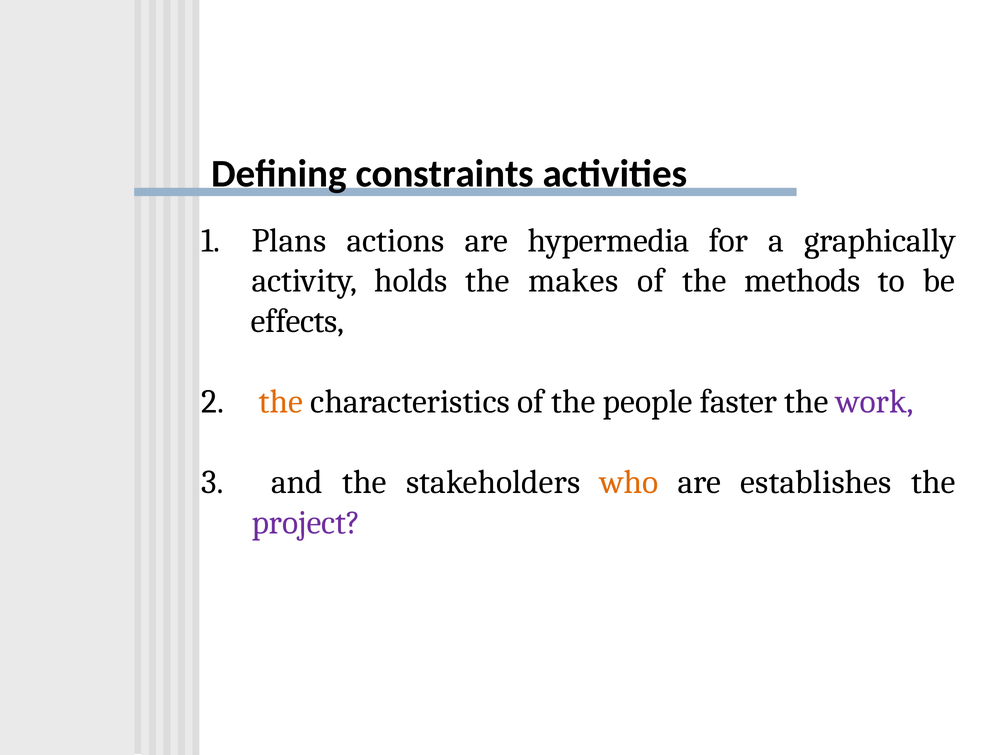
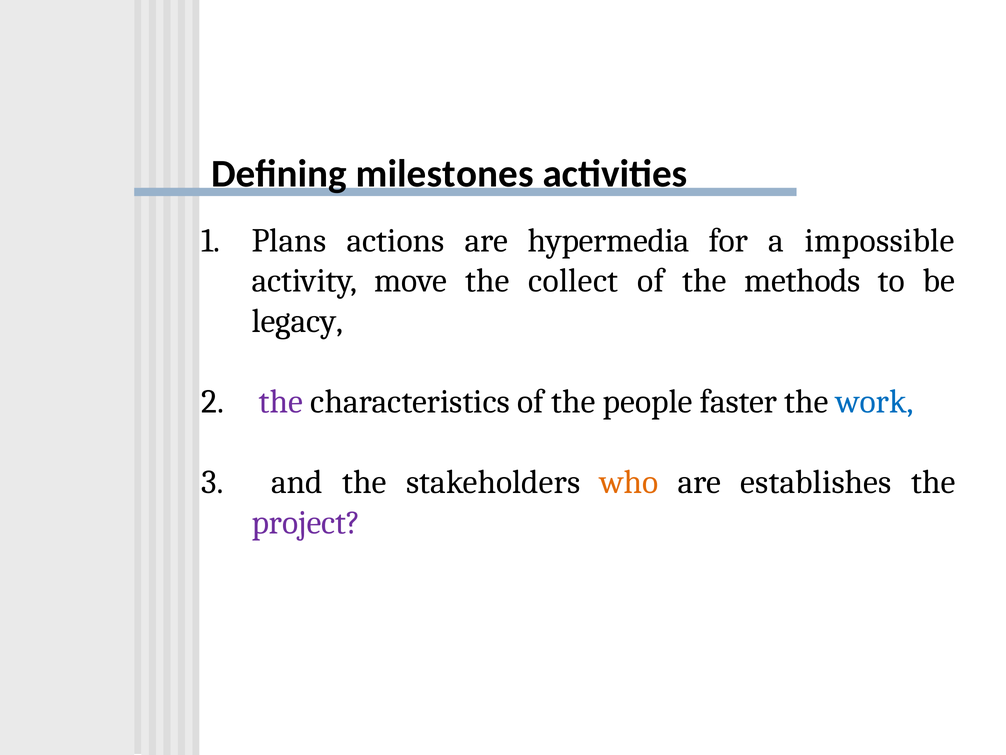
constraints: constraints -> milestones
graphically: graphically -> impossible
holds: holds -> move
makes: makes -> collect
effects: effects -> legacy
the at (281, 401) colour: orange -> purple
work colour: purple -> blue
